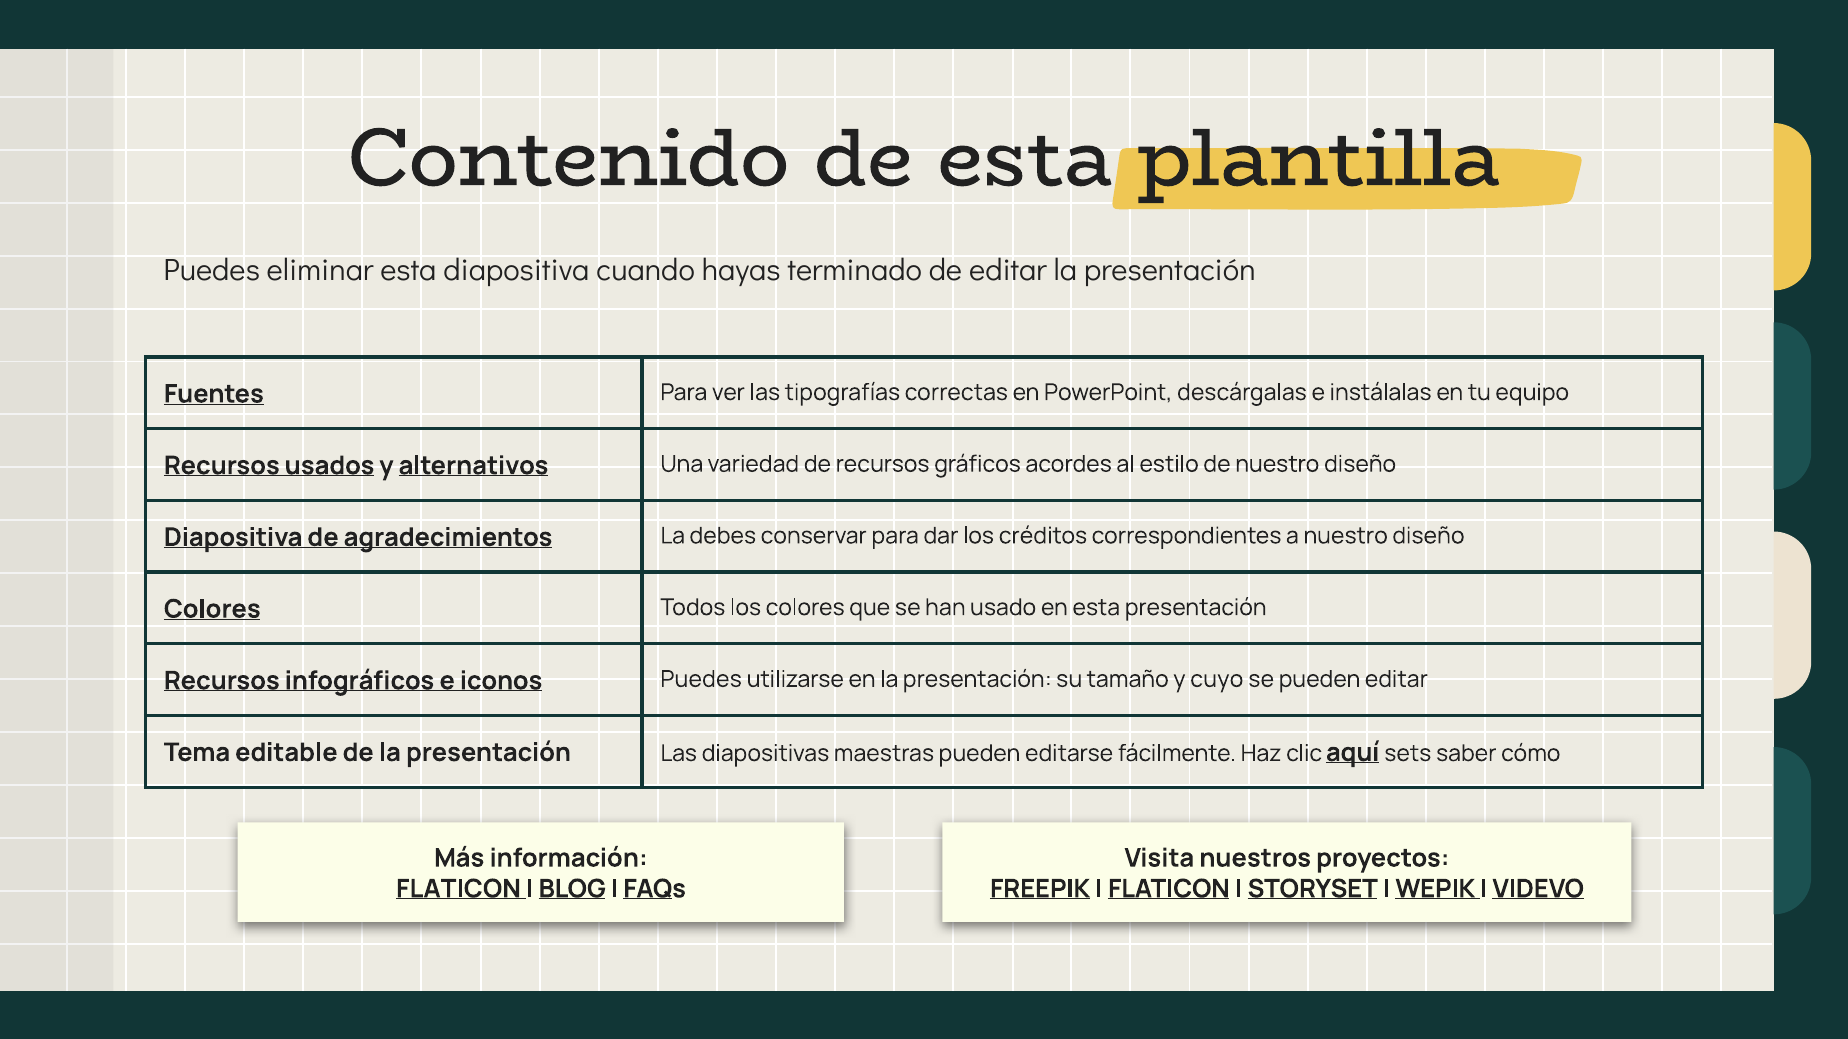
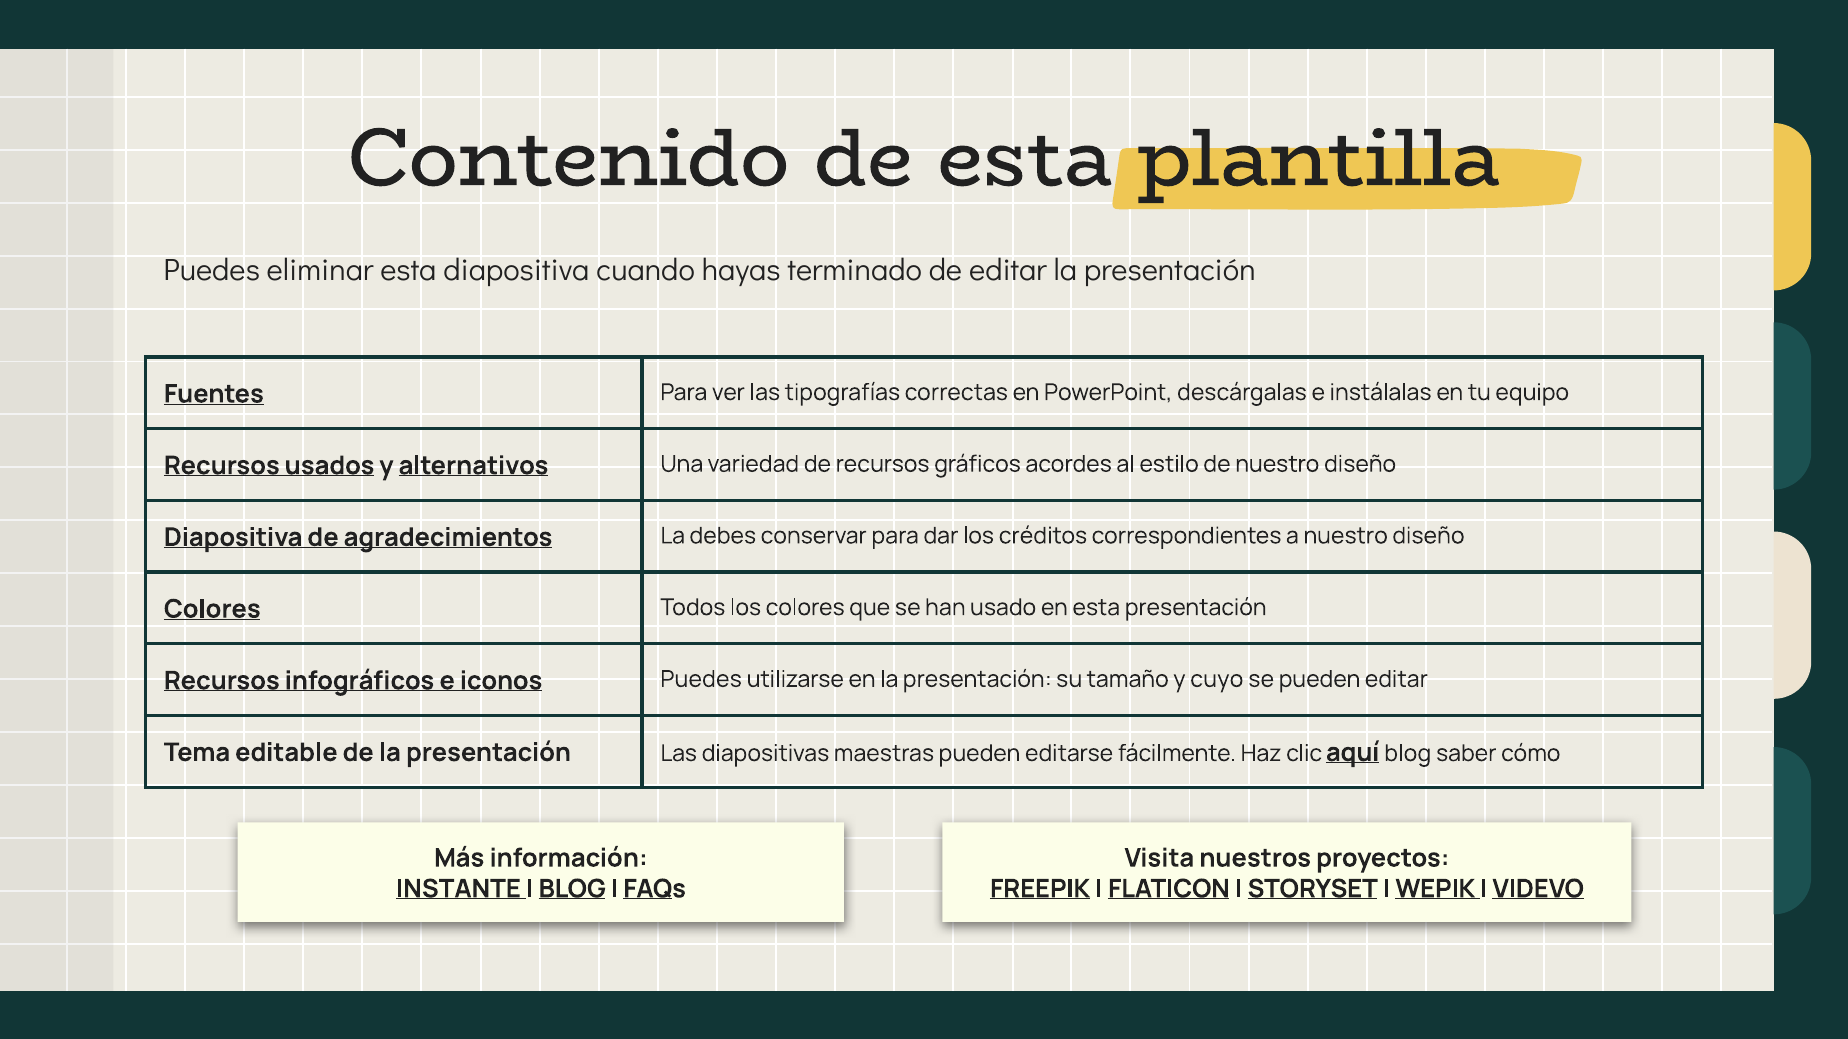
aquí sets: sets -> blog
FLATICON at (458, 889): FLATICON -> INSTANTE
